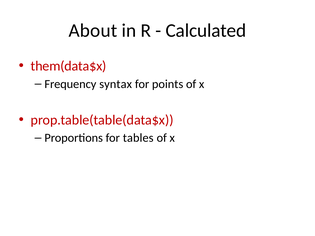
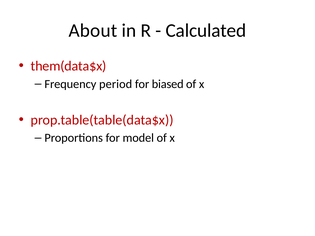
syntax: syntax -> period
points: points -> biased
tables: tables -> model
